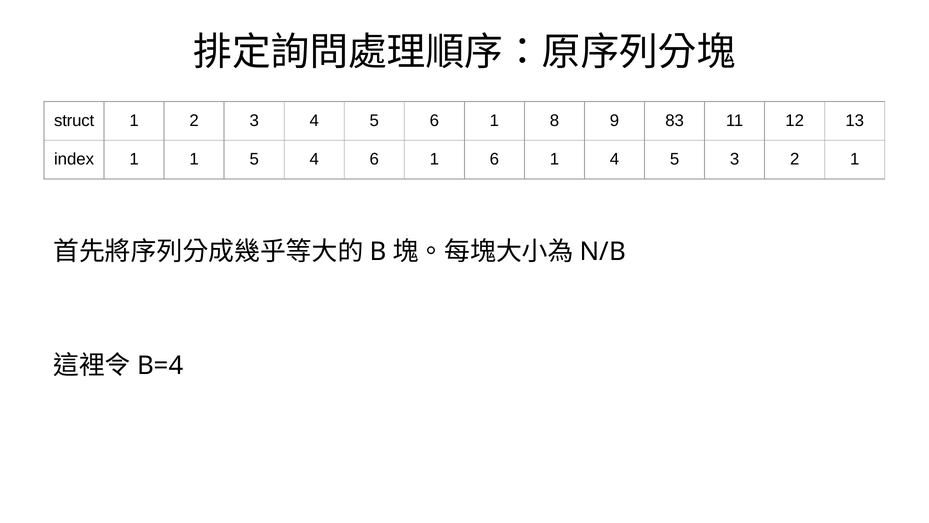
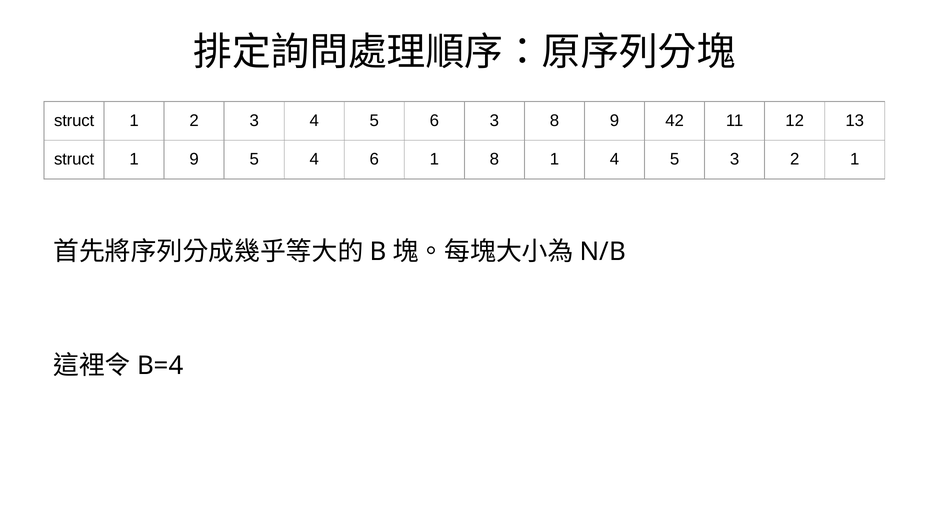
5 6 1: 1 -> 3
83: 83 -> 42
index at (74, 159): index -> struct
1 1: 1 -> 9
1 6: 6 -> 8
